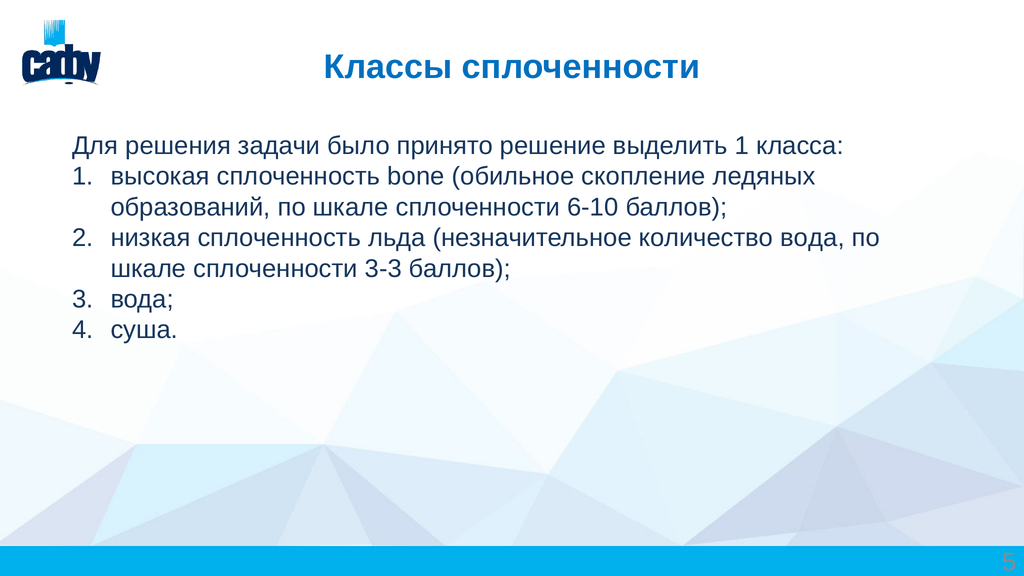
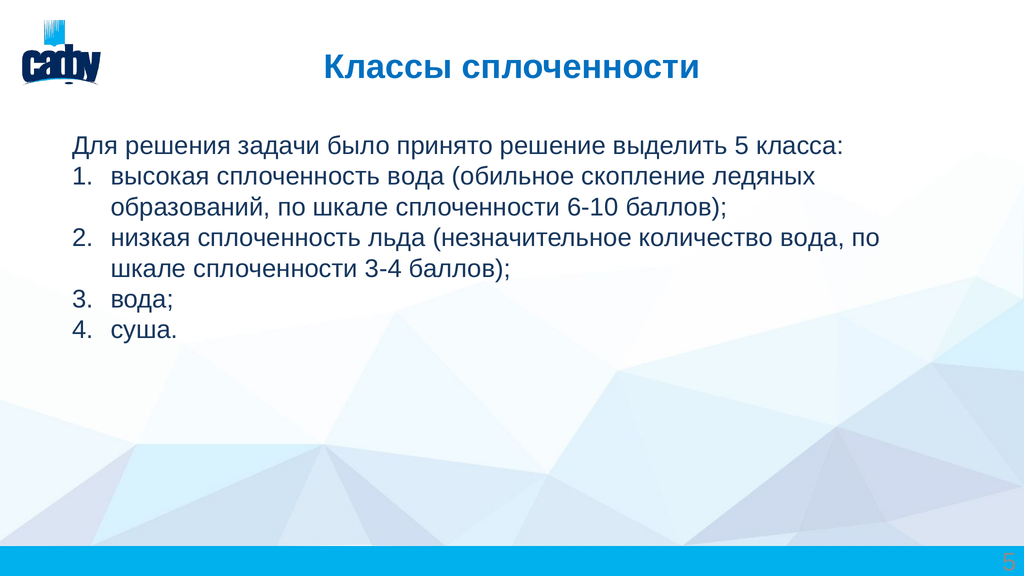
выделить 1: 1 -> 5
сплоченность bone: bone -> вода
3-3: 3-3 -> 3-4
